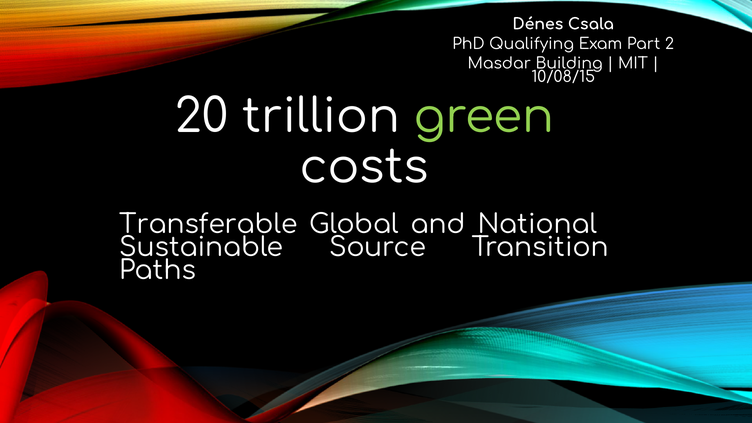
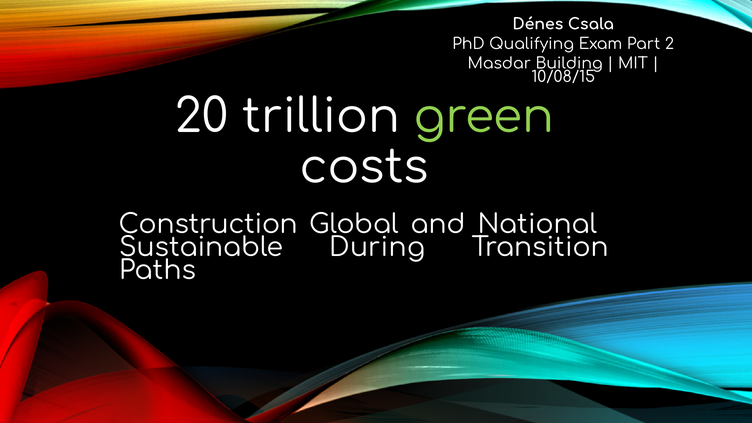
Transferable: Transferable -> Construction
Source: Source -> During
